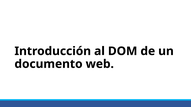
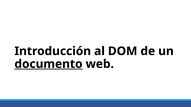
documento underline: none -> present
